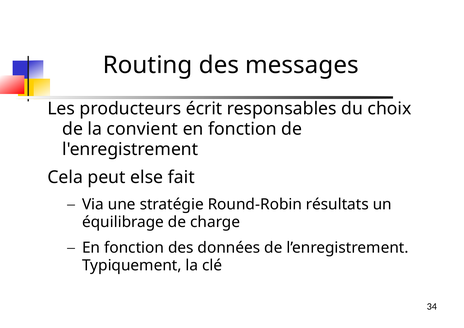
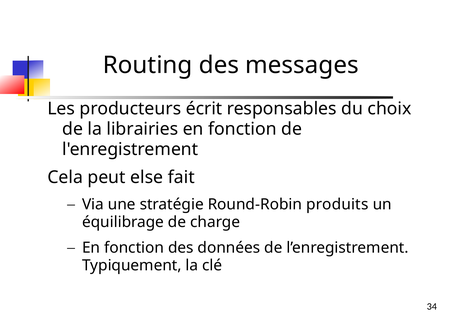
convient: convient -> librairies
résultats: résultats -> produits
